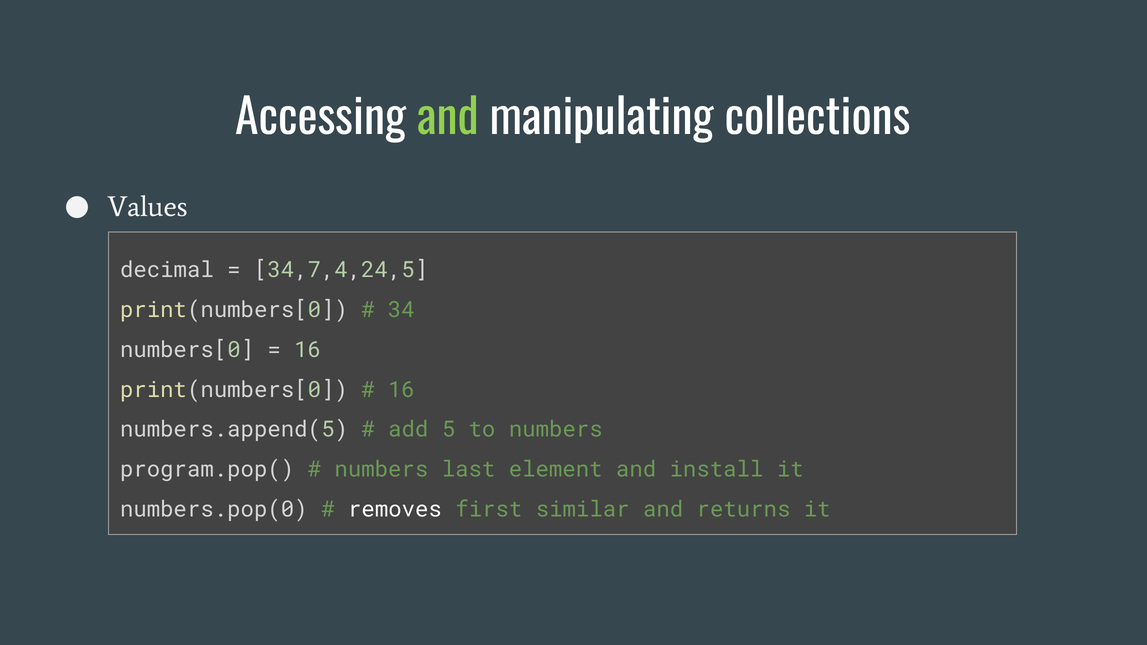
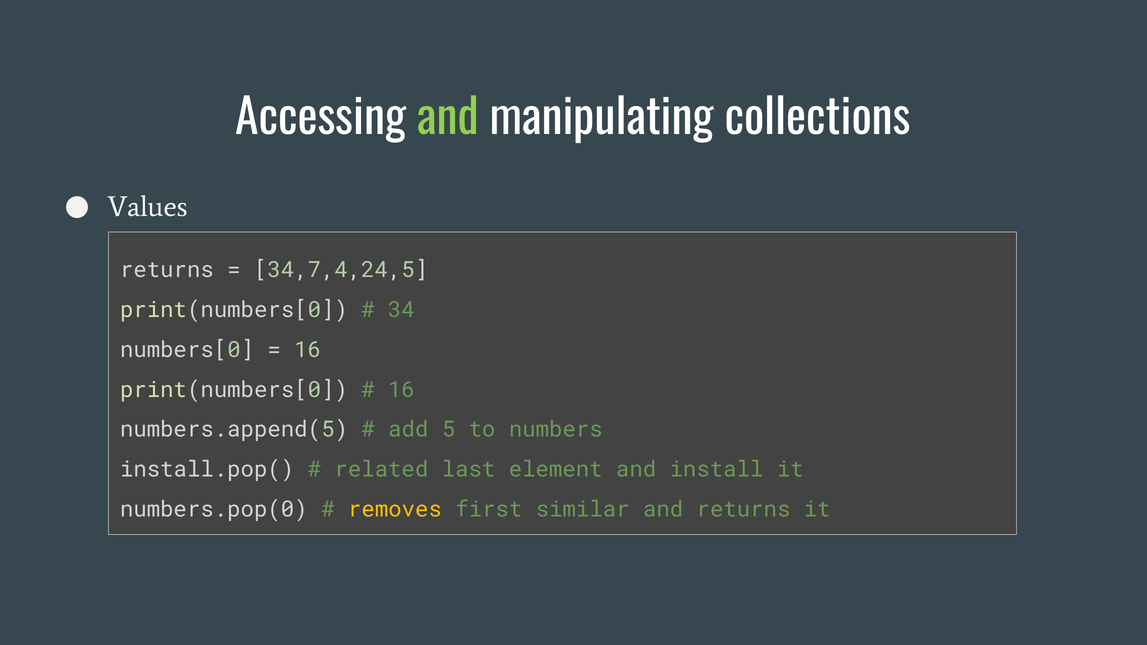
decimal at (167, 270): decimal -> returns
program.pop(: program.pop( -> install.pop(
numbers at (381, 470): numbers -> related
removes colour: white -> yellow
